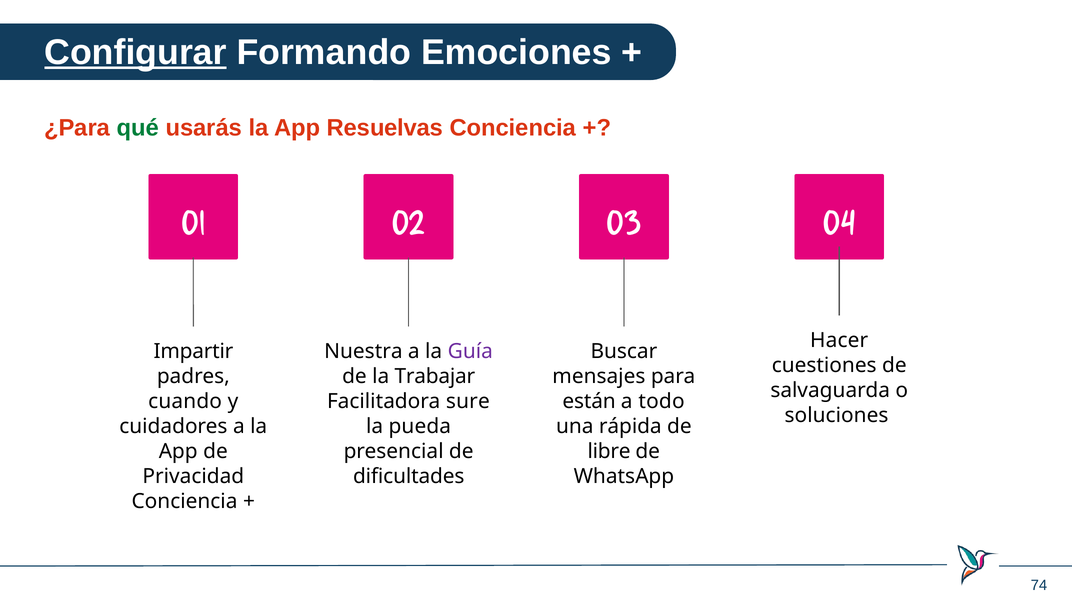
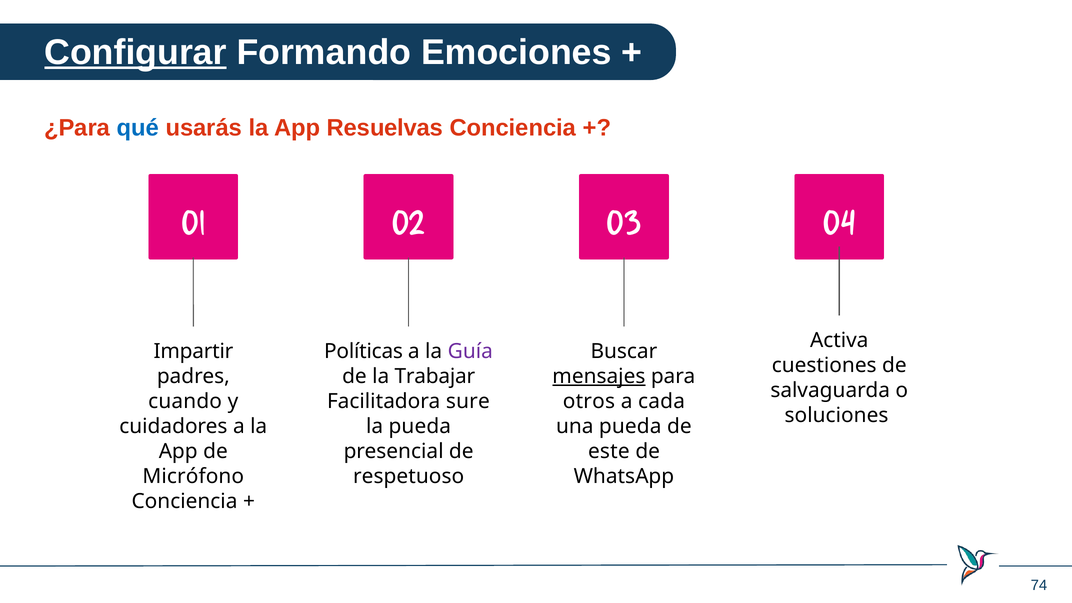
qué colour: green -> blue
Hacer: Hacer -> Activa
Nuestra: Nuestra -> Políticas
mensajes underline: none -> present
están: están -> otros
todo: todo -> cada
una rápida: rápida -> pueda
libre: libre -> este
Privacidad: Privacidad -> Micrófono
dificultades: dificultades -> respetuoso
